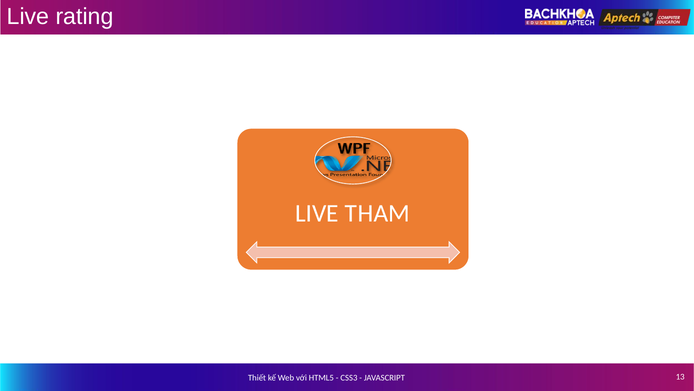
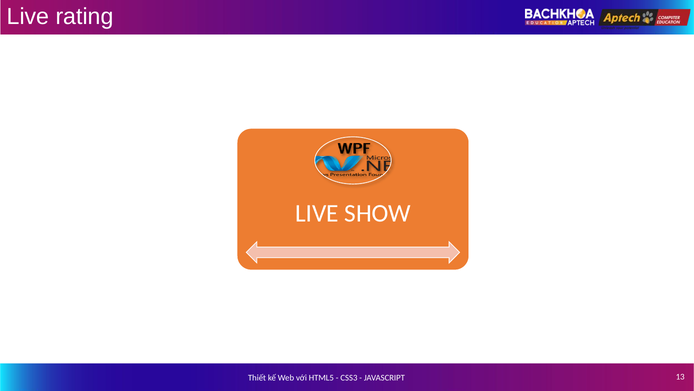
THAM: THAM -> SHOW
